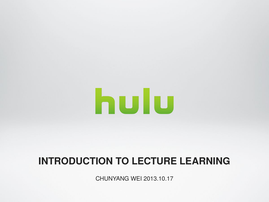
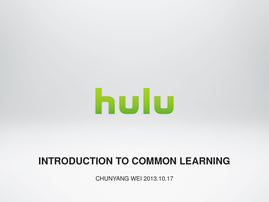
LECTURE: LECTURE -> COMMON
